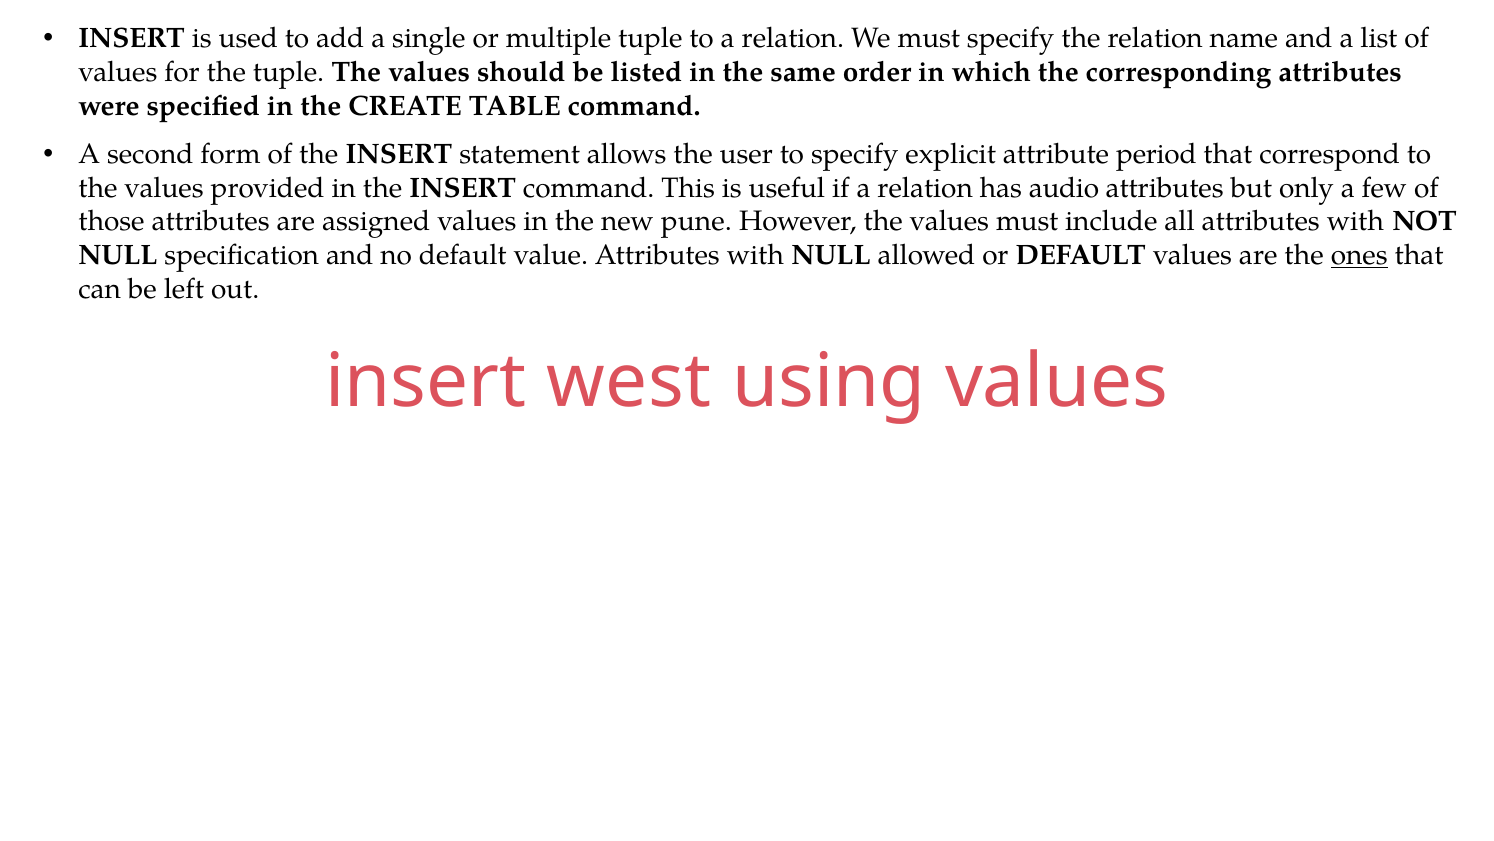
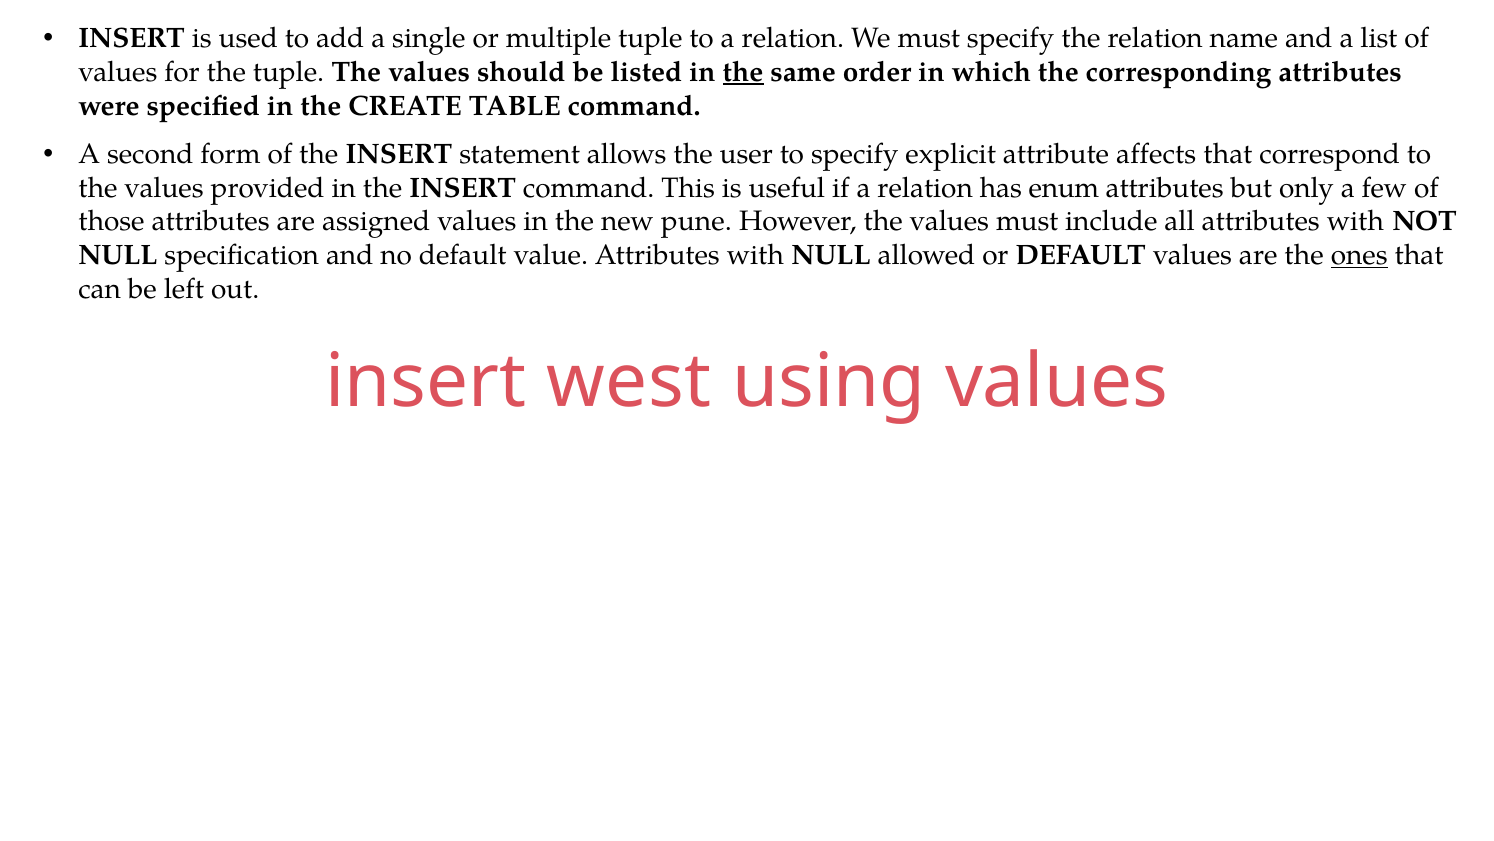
the at (743, 72) underline: none -> present
period: period -> affects
audio: audio -> enum
